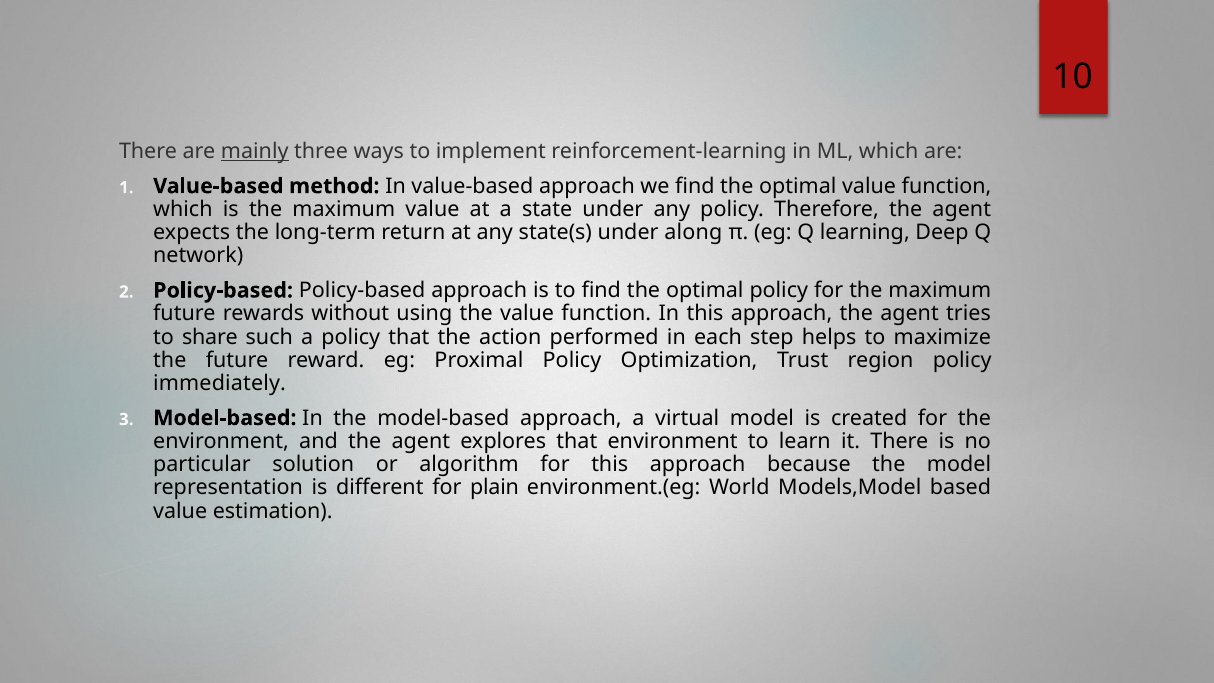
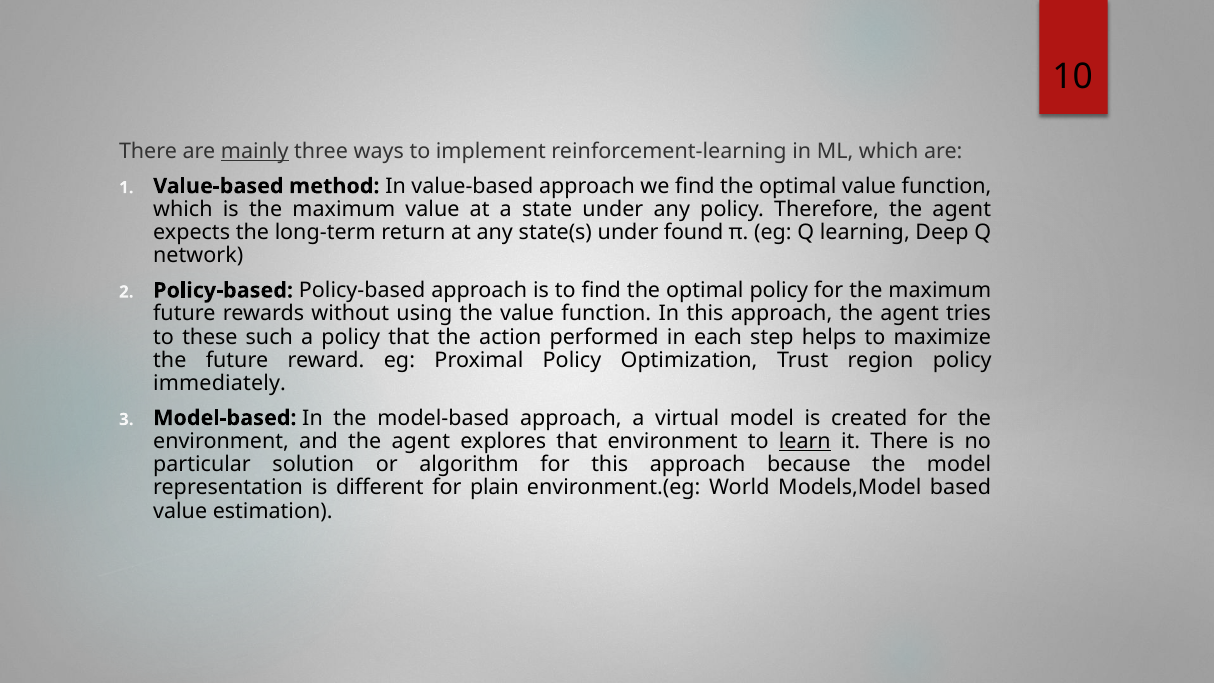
along: along -> found
share: share -> these
learn underline: none -> present
